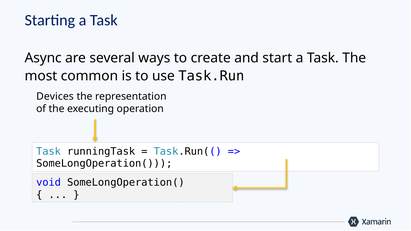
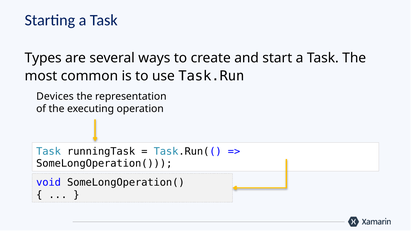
Async: Async -> Types
